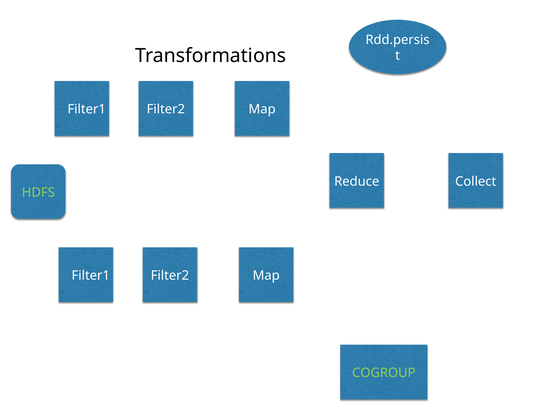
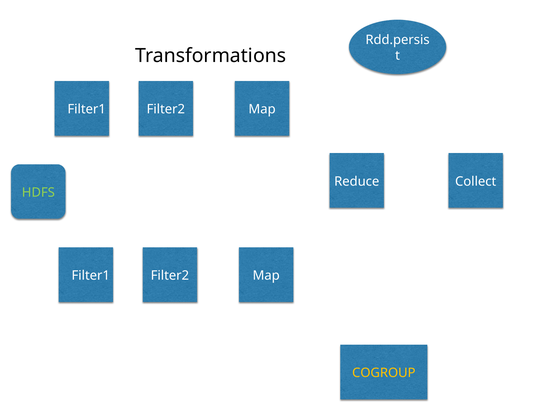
COGROUP colour: light green -> yellow
